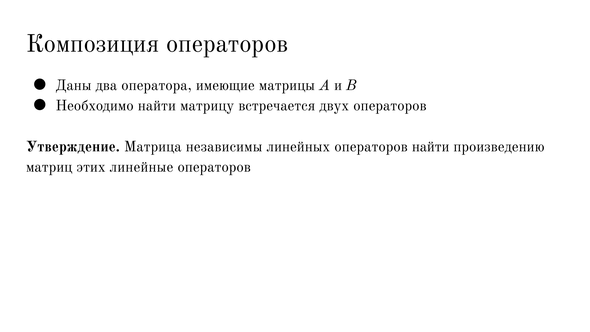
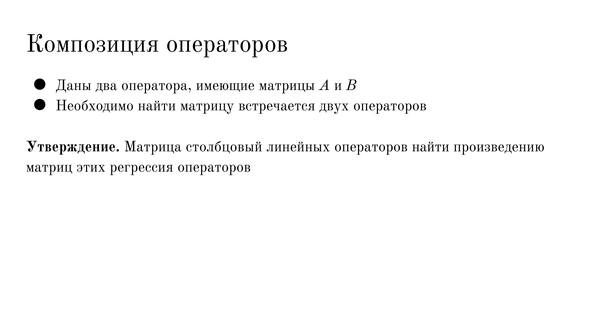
независимы: независимы -> столбцовый
линейные: линейные -> регрессия
